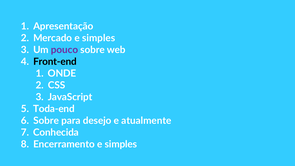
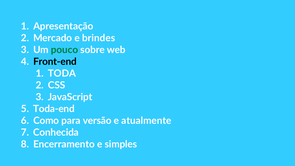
Mercado e simples: simples -> brindes
pouco colour: purple -> green
ONDE: ONDE -> TODA
Sobre at (46, 121): Sobre -> Como
desejo: desejo -> versão
